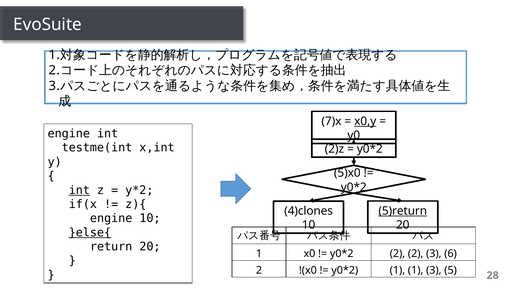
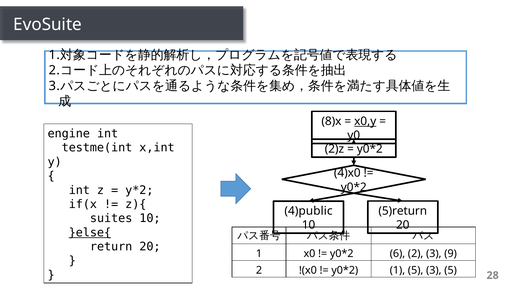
7)x: 7)x -> 8)x
5)x0: 5)x0 -> 4)x0
int at (79, 190) underline: present -> none
5)return underline: present -> none
4)clones: 4)clones -> 4)public
engine at (111, 218): engine -> suites
2 at (397, 253): 2 -> 6
6: 6 -> 9
1 1: 1 -> 5
